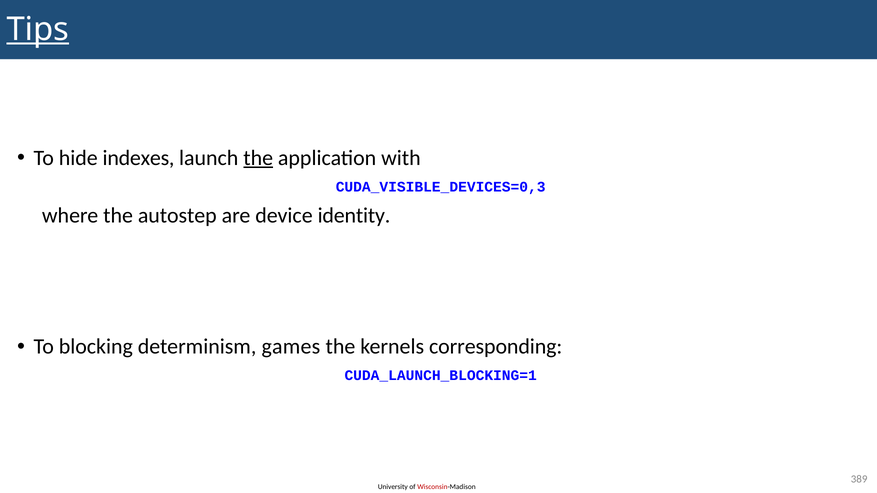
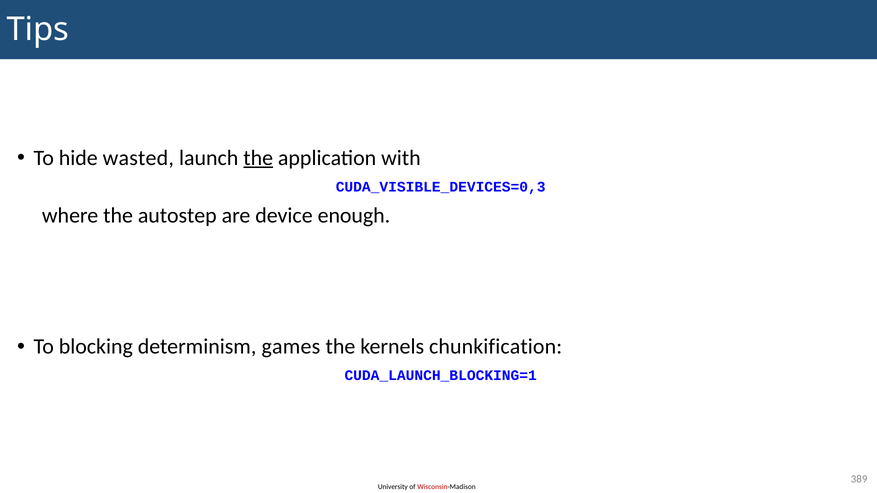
Tips underline: present -> none
indexes: indexes -> wasted
identity: identity -> enough
corresponding: corresponding -> chunkification
